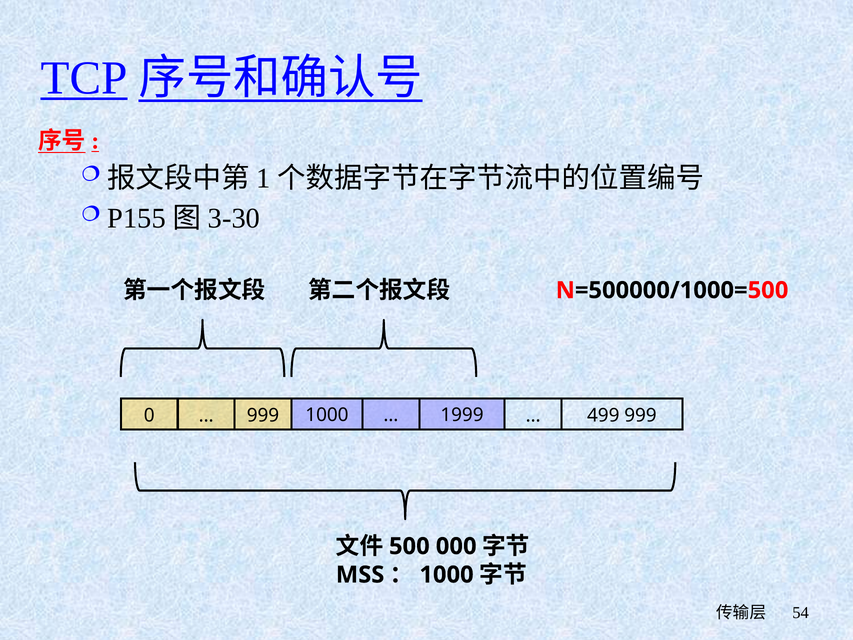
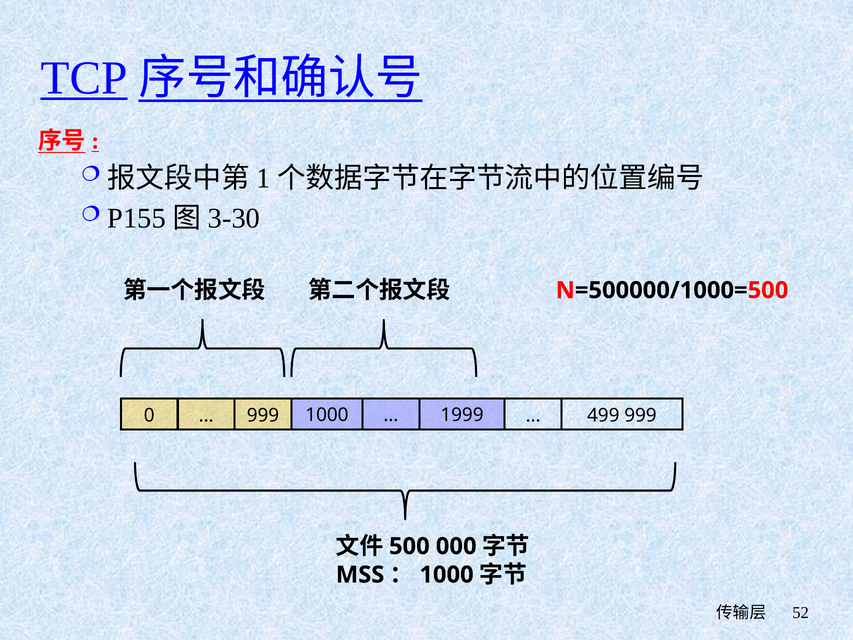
54: 54 -> 52
